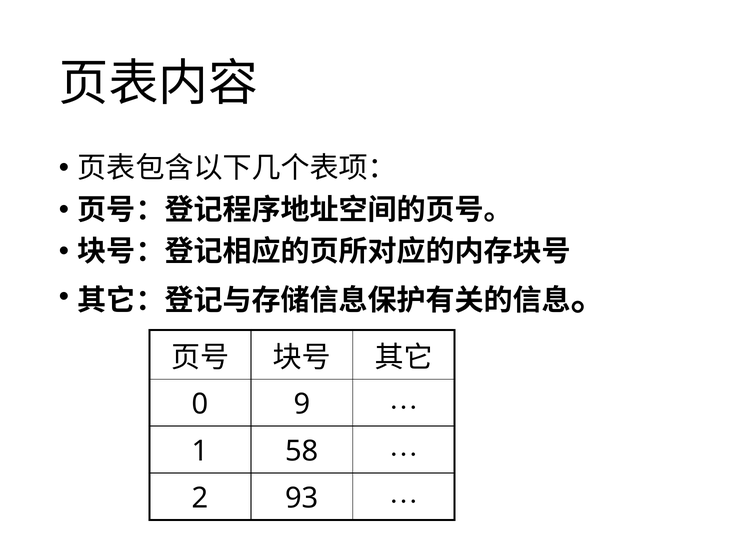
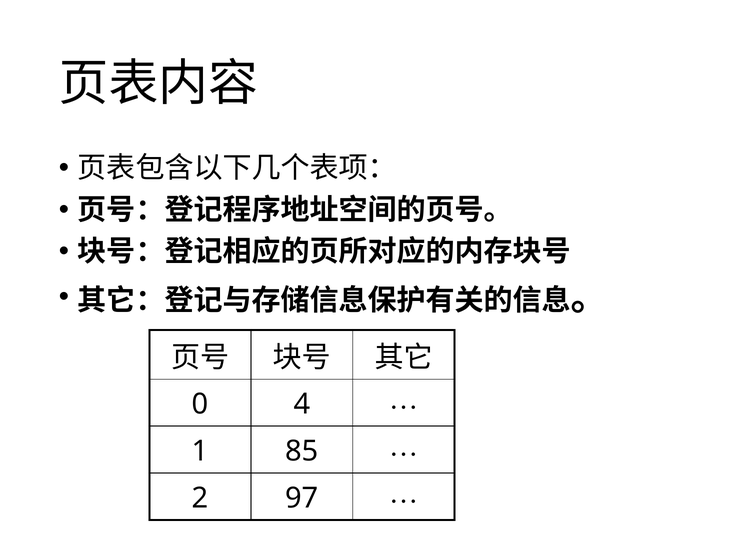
9: 9 -> 4
58: 58 -> 85
93: 93 -> 97
